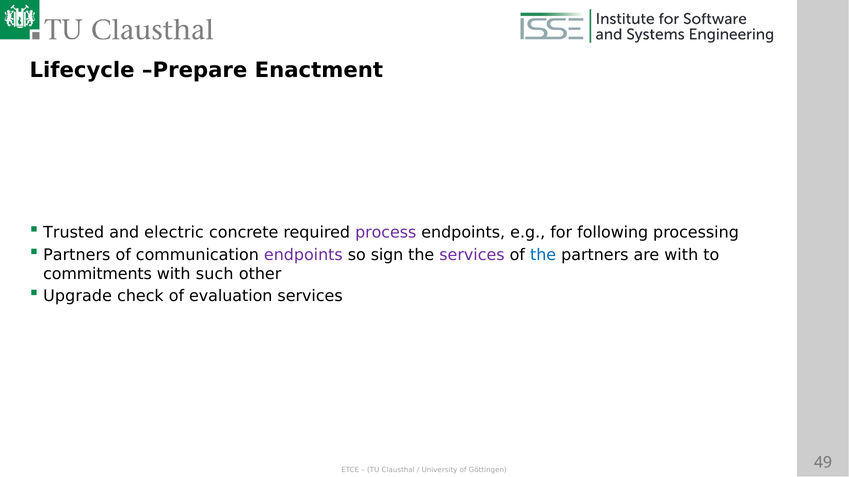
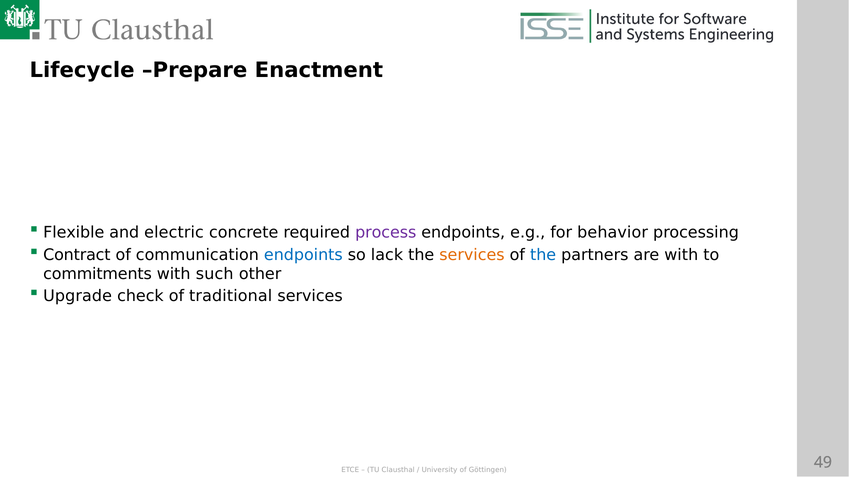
Trusted: Trusted -> Flexible
following: following -> behavior
Partners at (77, 255): Partners -> Contract
endpoints at (303, 255) colour: purple -> blue
sign: sign -> lack
services at (472, 255) colour: purple -> orange
evaluation: evaluation -> traditional
